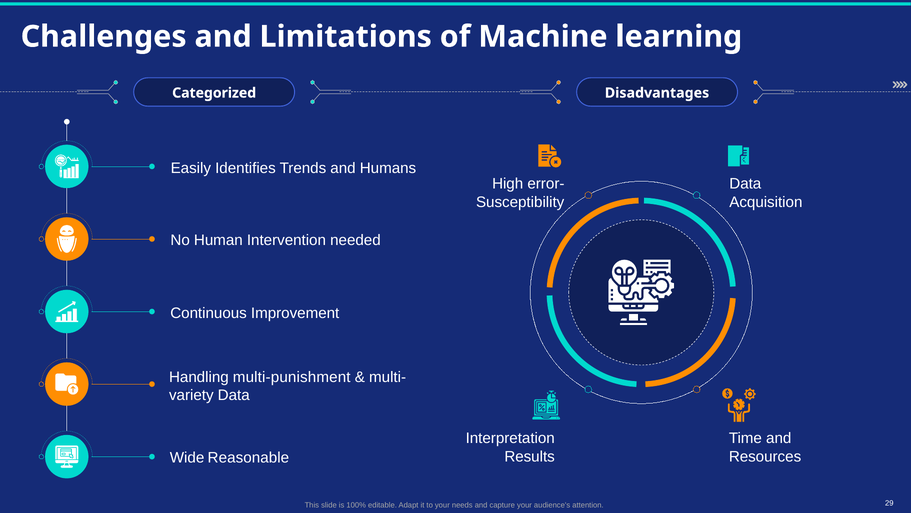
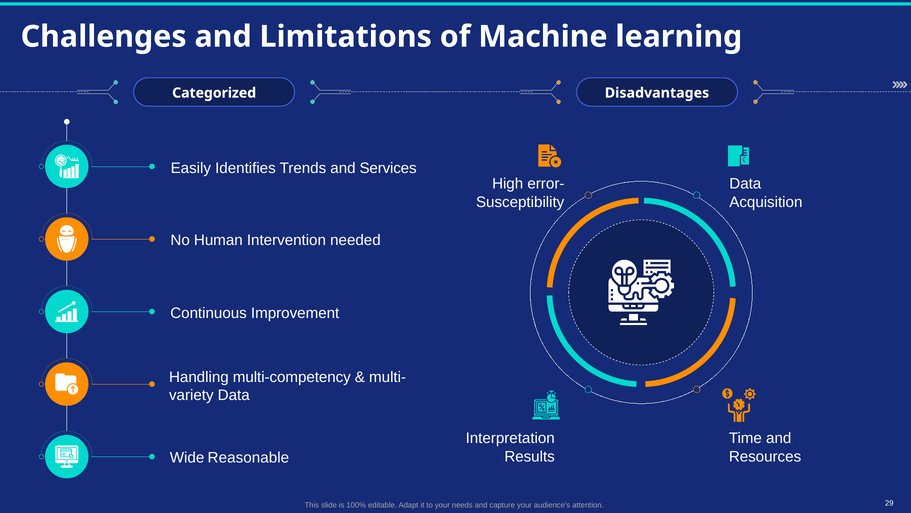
Humans: Humans -> Services
multi-punishment: multi-punishment -> multi-competency
